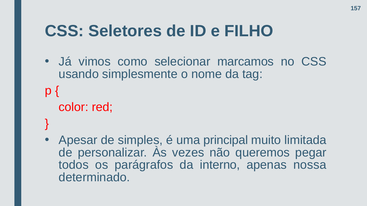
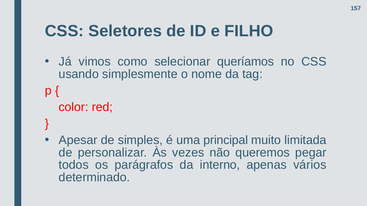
marcamos: marcamos -> queríamos
nossa: nossa -> vários
